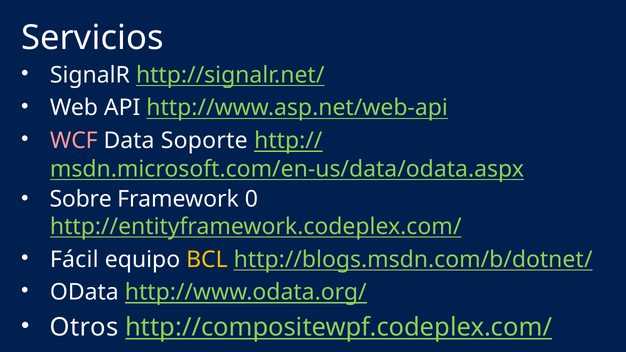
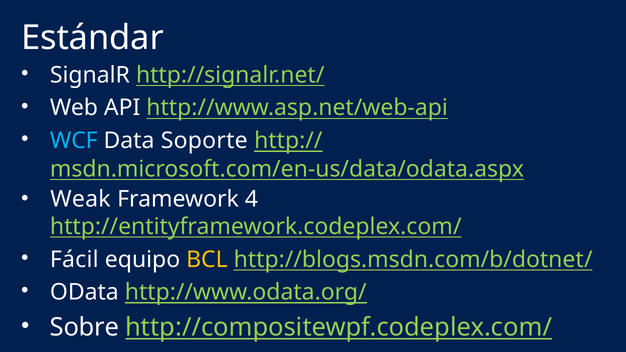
Servicios: Servicios -> Estándar
WCF colour: pink -> light blue
Sobre: Sobre -> Weak
0: 0 -> 4
Otros: Otros -> Sobre
